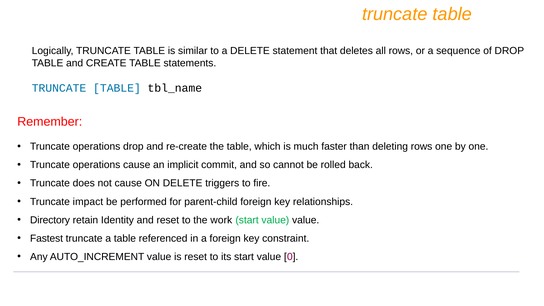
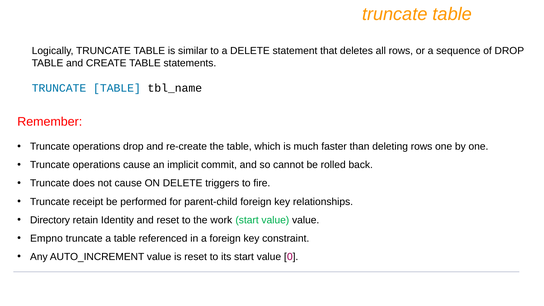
impact: impact -> receipt
Fastest: Fastest -> Empno
